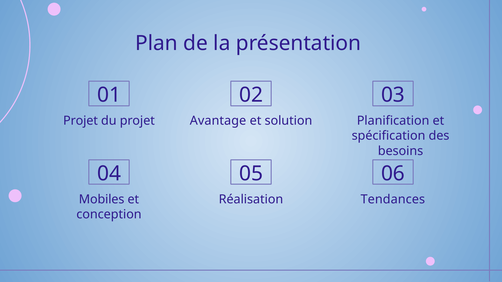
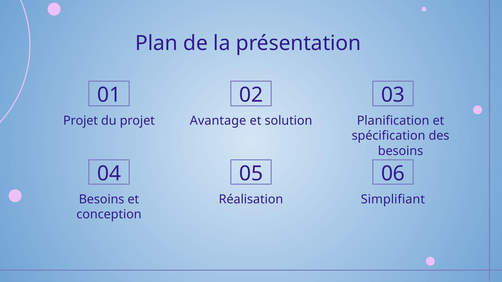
Mobiles at (102, 200): Mobiles -> Besoins
Tendances: Tendances -> Simplifiant
